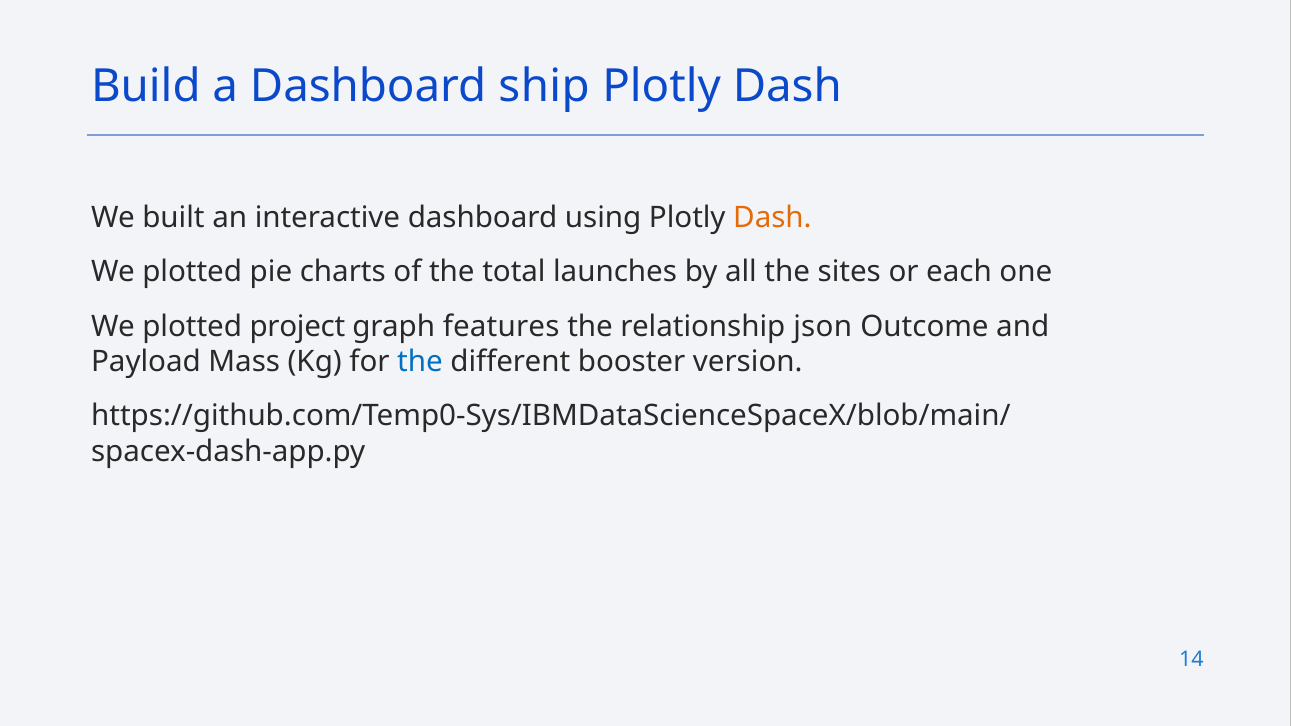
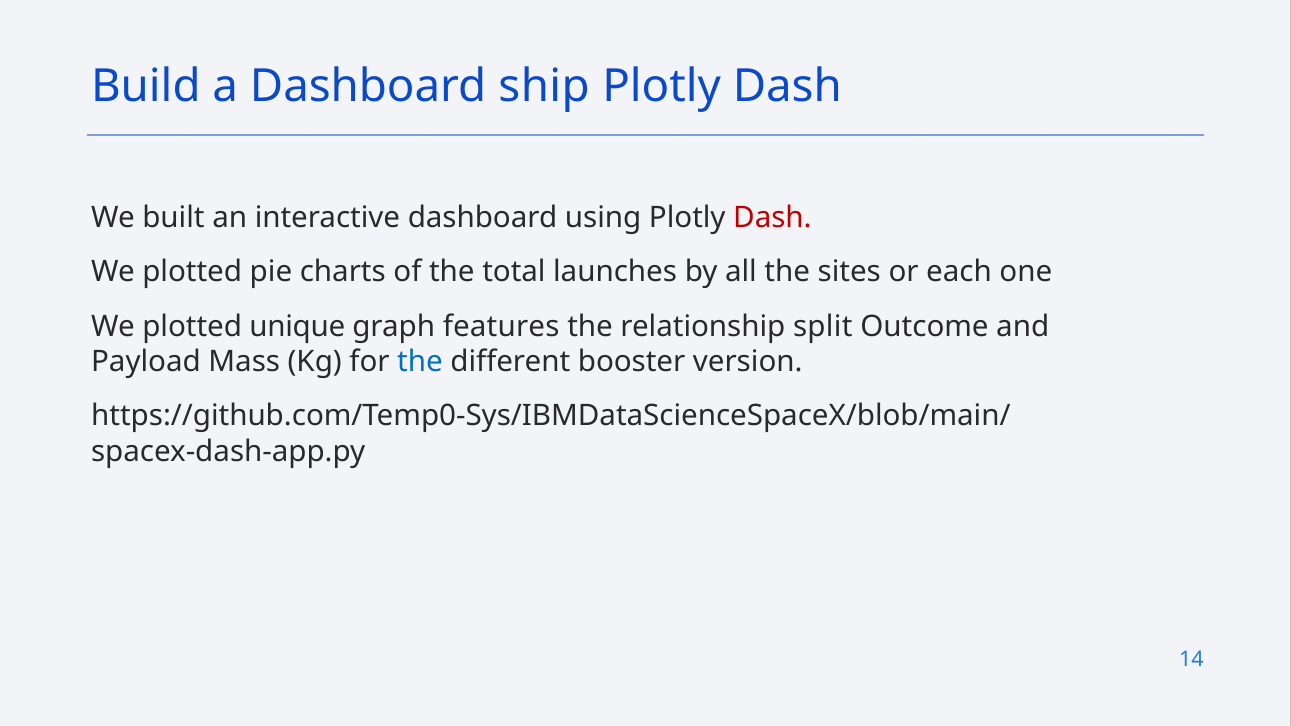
Dash at (772, 218) colour: orange -> red
project: project -> unique
json: json -> split
